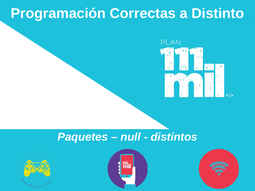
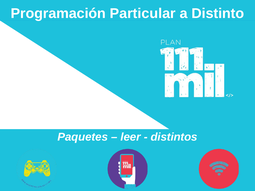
Correctas: Correctas -> Particular
null: null -> leer
